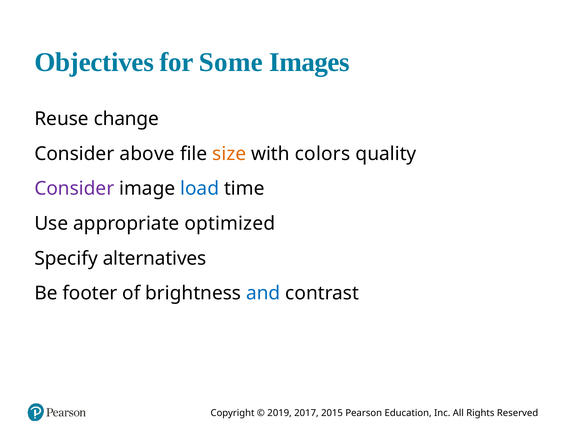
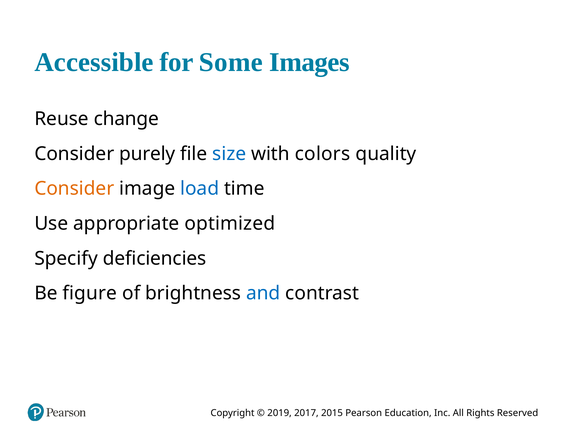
Objectives: Objectives -> Accessible
above: above -> purely
size colour: orange -> blue
Consider at (74, 189) colour: purple -> orange
alternatives: alternatives -> deficiencies
footer: footer -> figure
